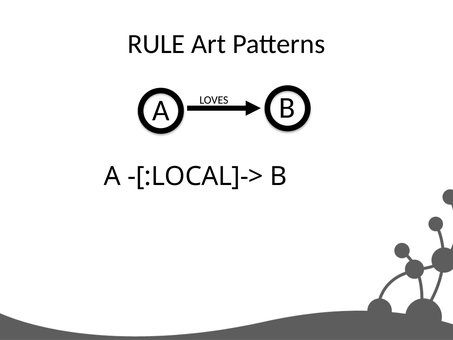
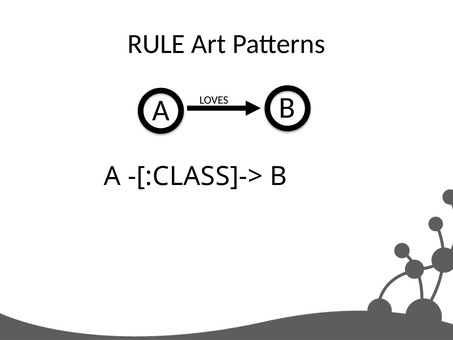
-[:LOCAL]->: -[:LOCAL]-> -> -[:CLASS]->
